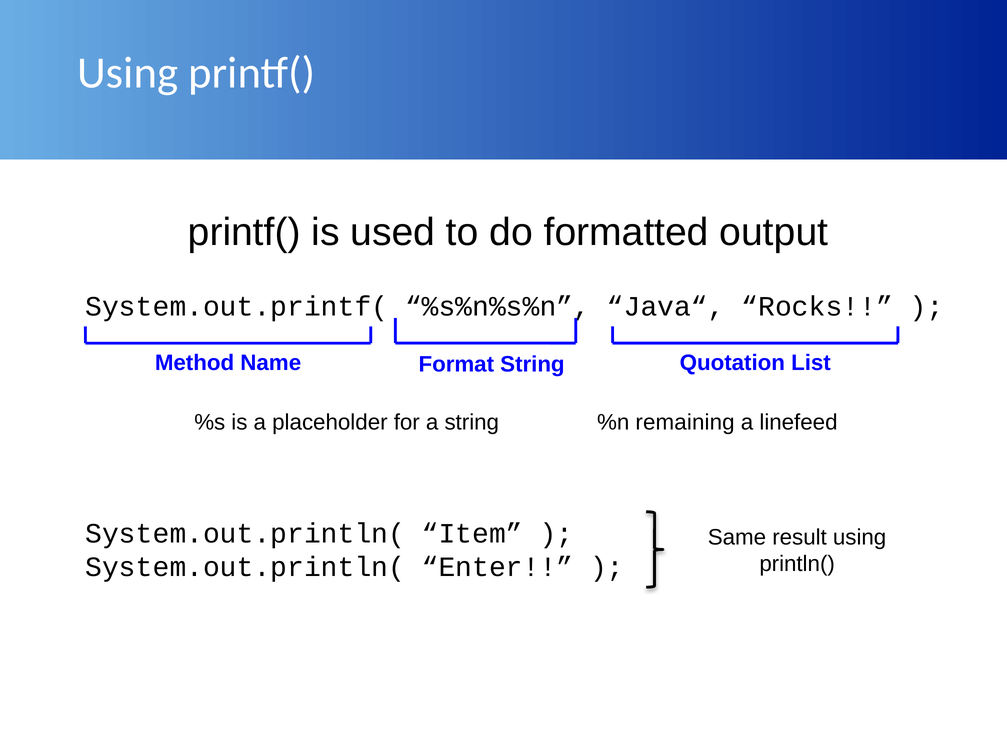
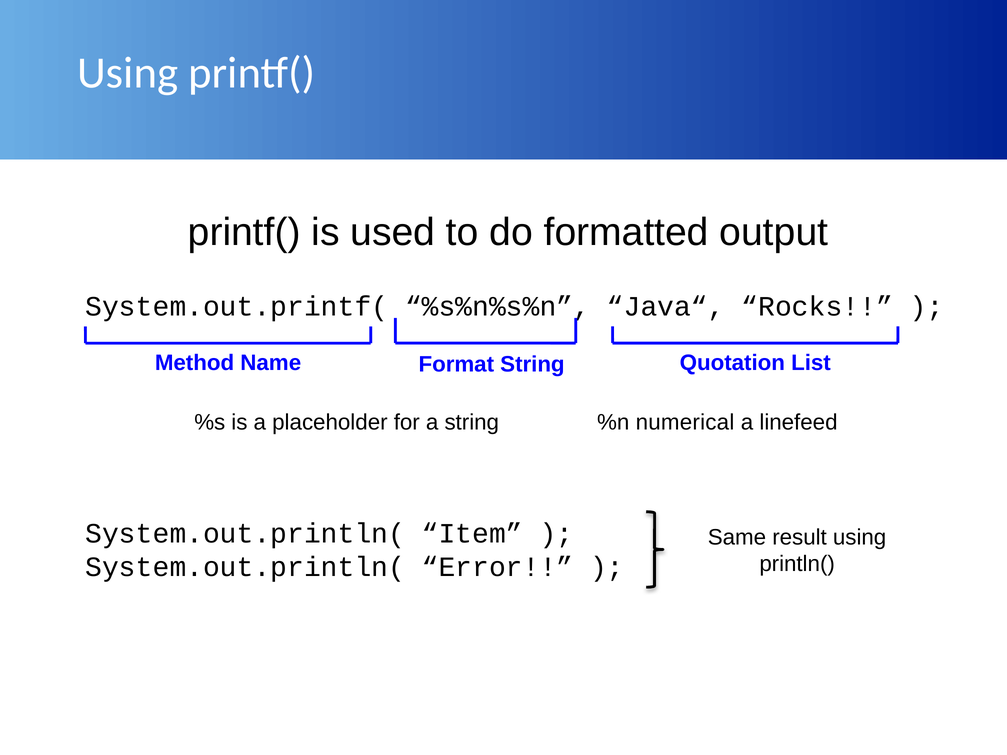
remaining: remaining -> numerical
Enter: Enter -> Error
